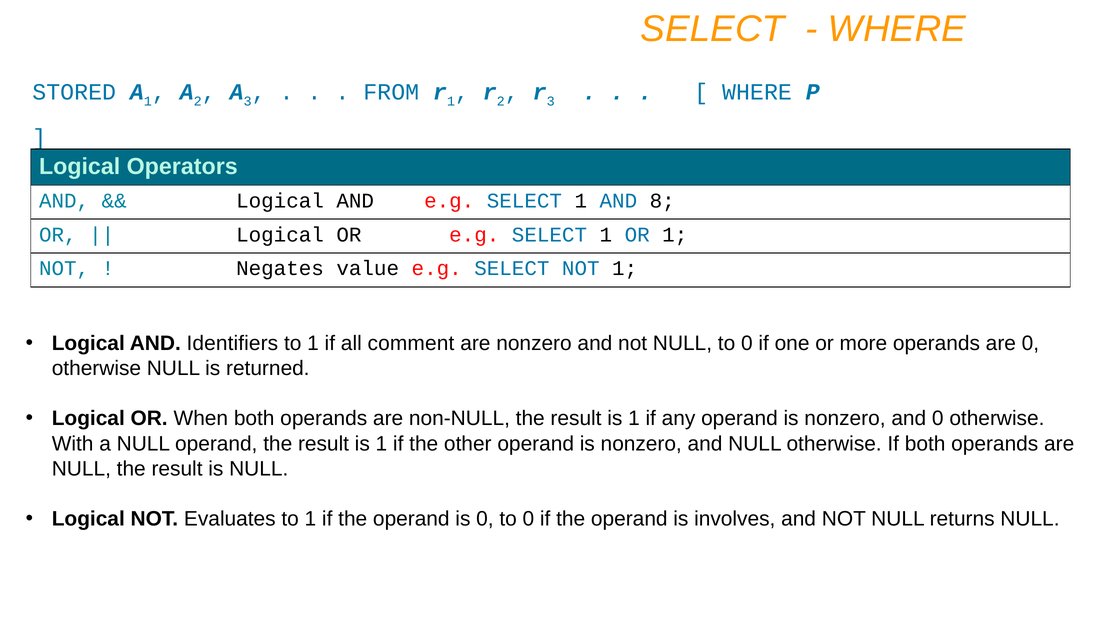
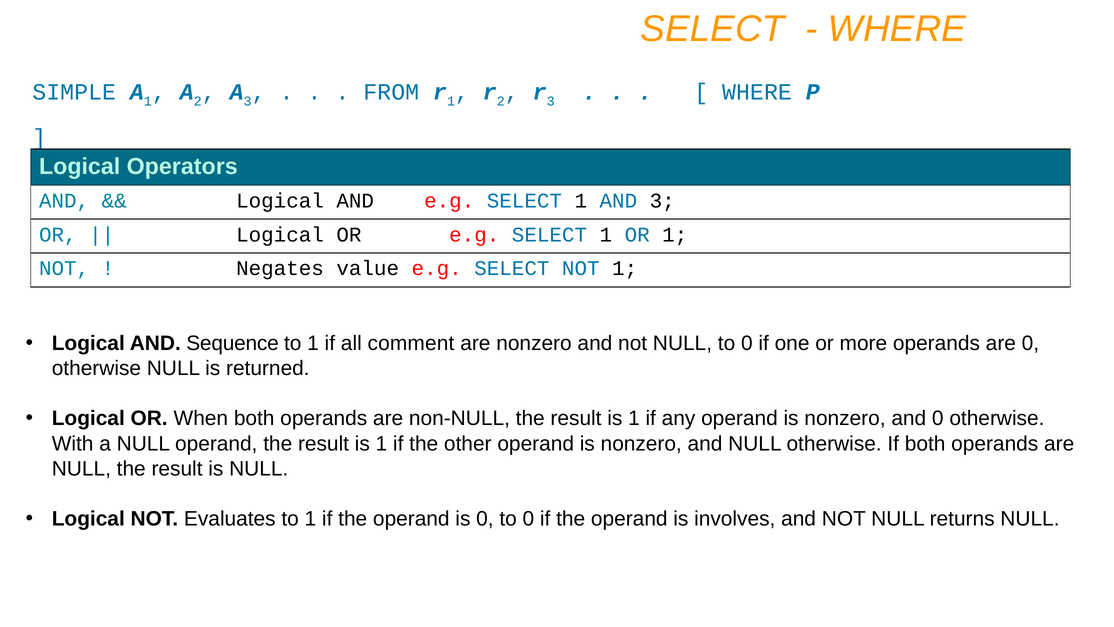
STORED: STORED -> SIMPLE
AND 8: 8 -> 3
Identifiers: Identifiers -> Sequence
